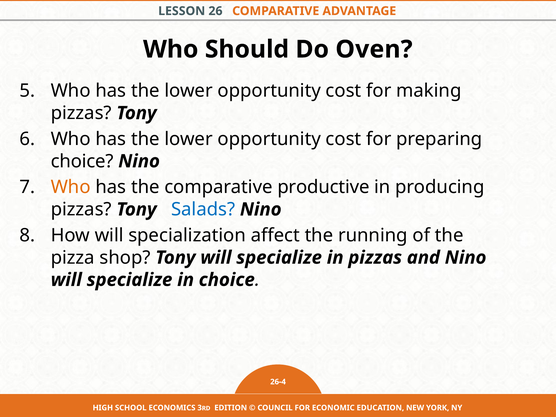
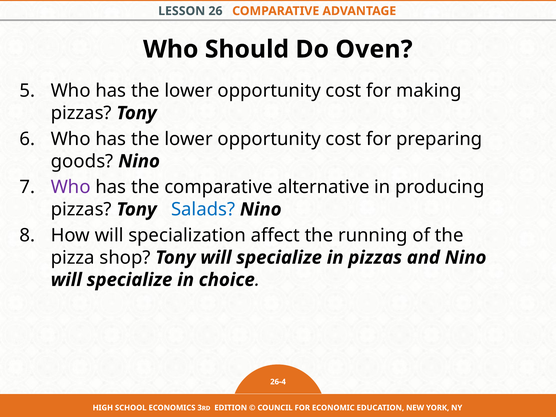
choice at (82, 161): choice -> goods
Who at (71, 187) colour: orange -> purple
productive: productive -> alternative
